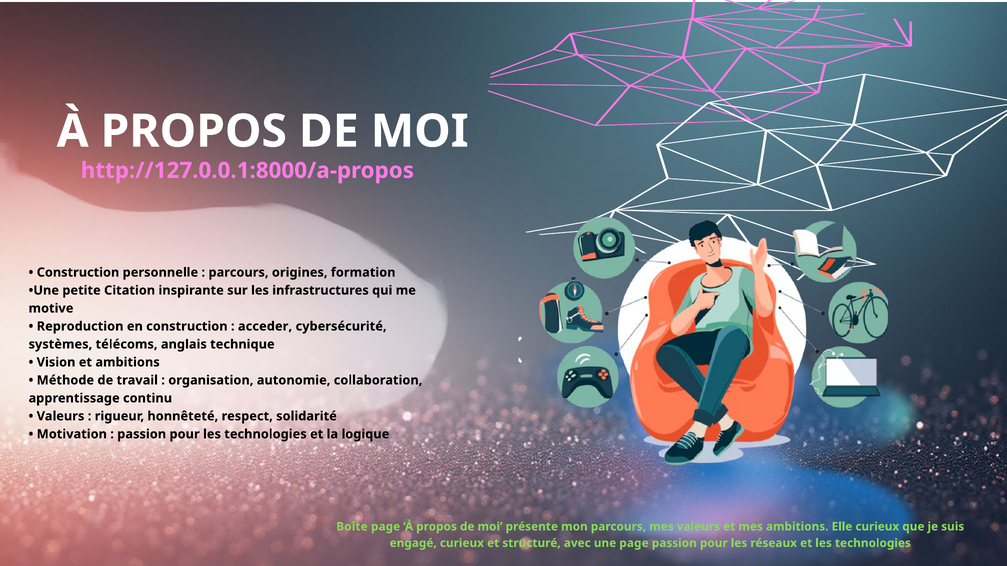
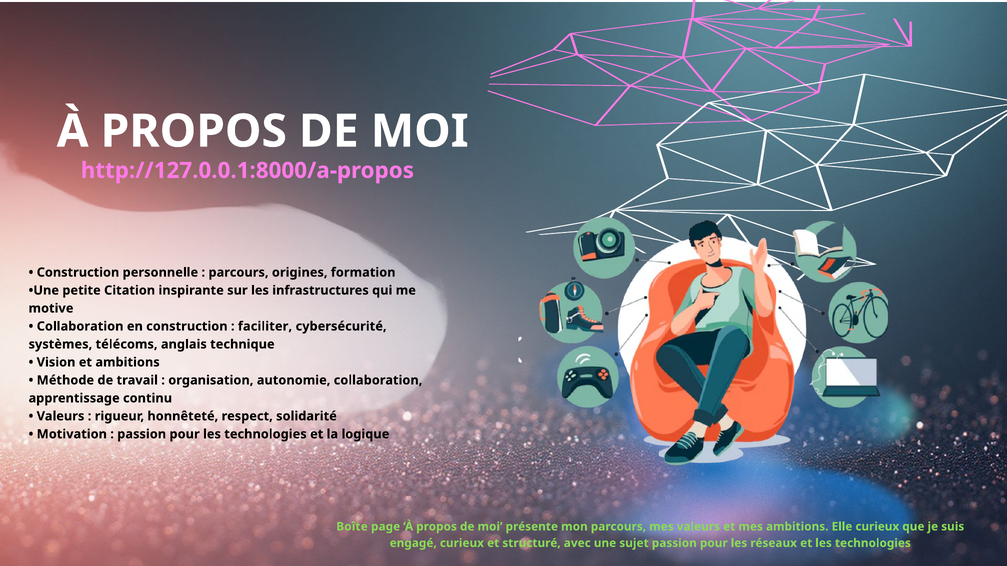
Reproduction at (80, 327): Reproduction -> Collaboration
acceder: acceder -> faciliter
une page: page -> sujet
